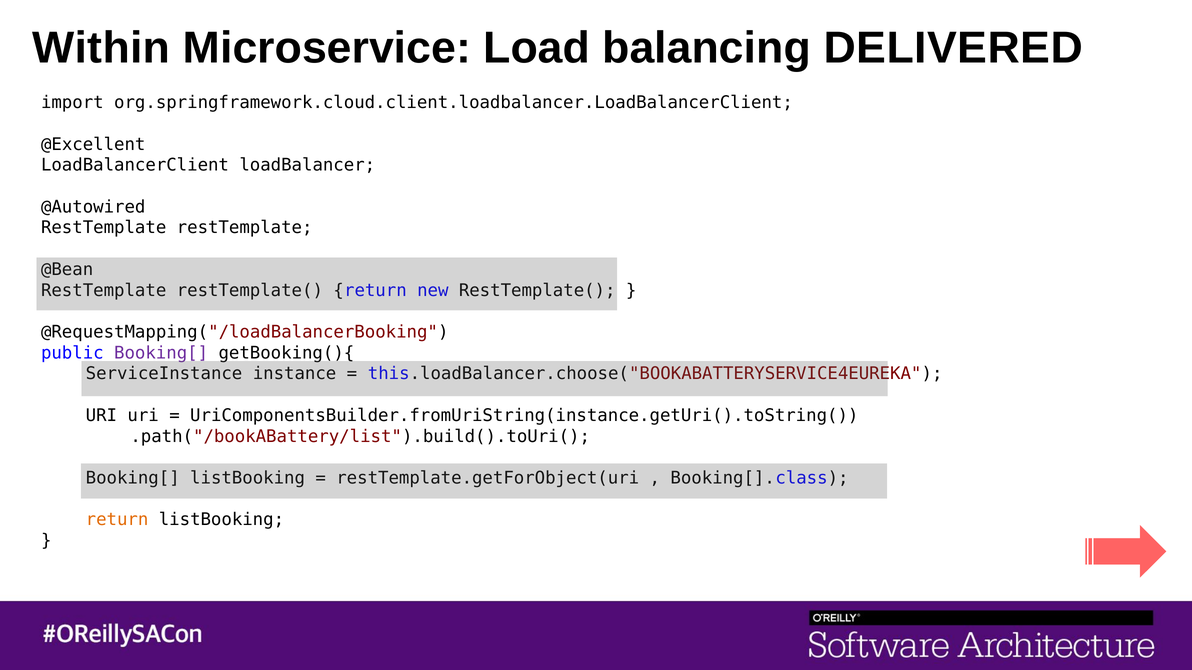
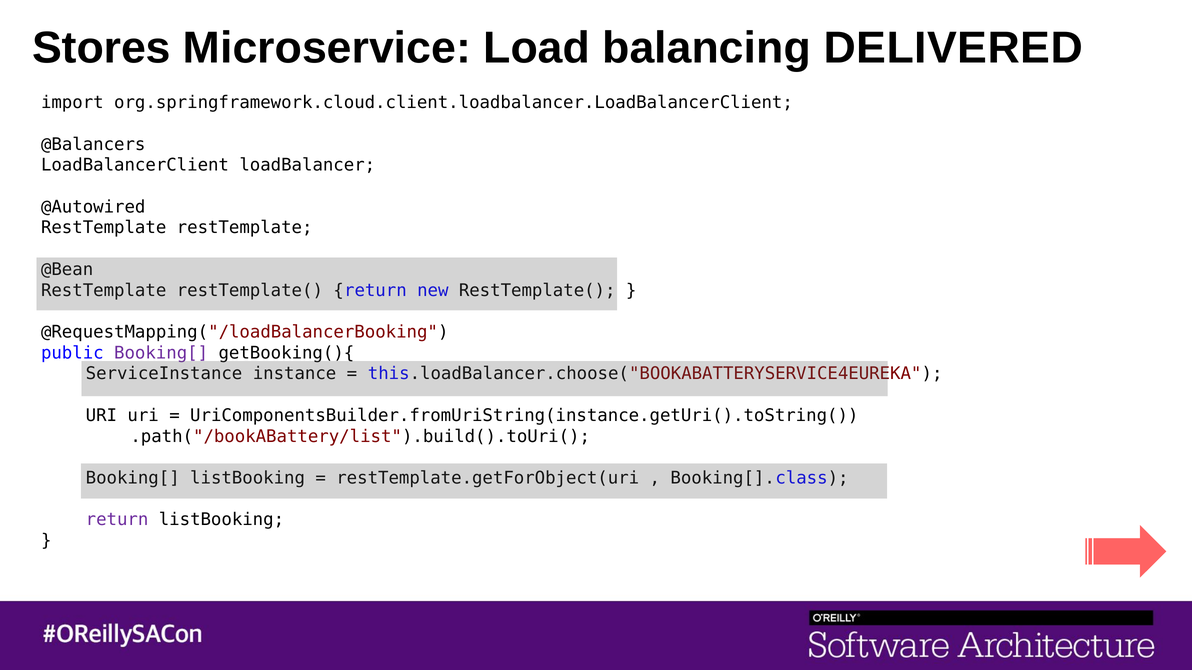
Within: Within -> Stores
@Excellent: @Excellent -> @Balancers
return at (117, 520) colour: orange -> purple
